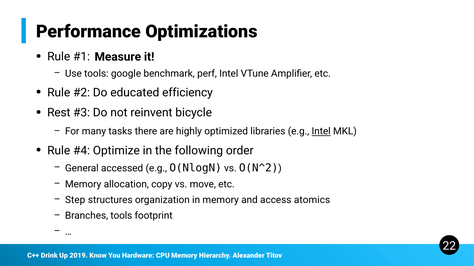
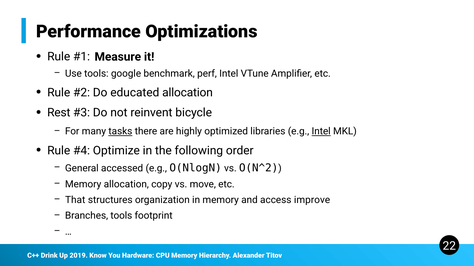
educated efficiency: efficiency -> allocation
tasks underline: none -> present
Step: Step -> That
atomics: atomics -> improve
